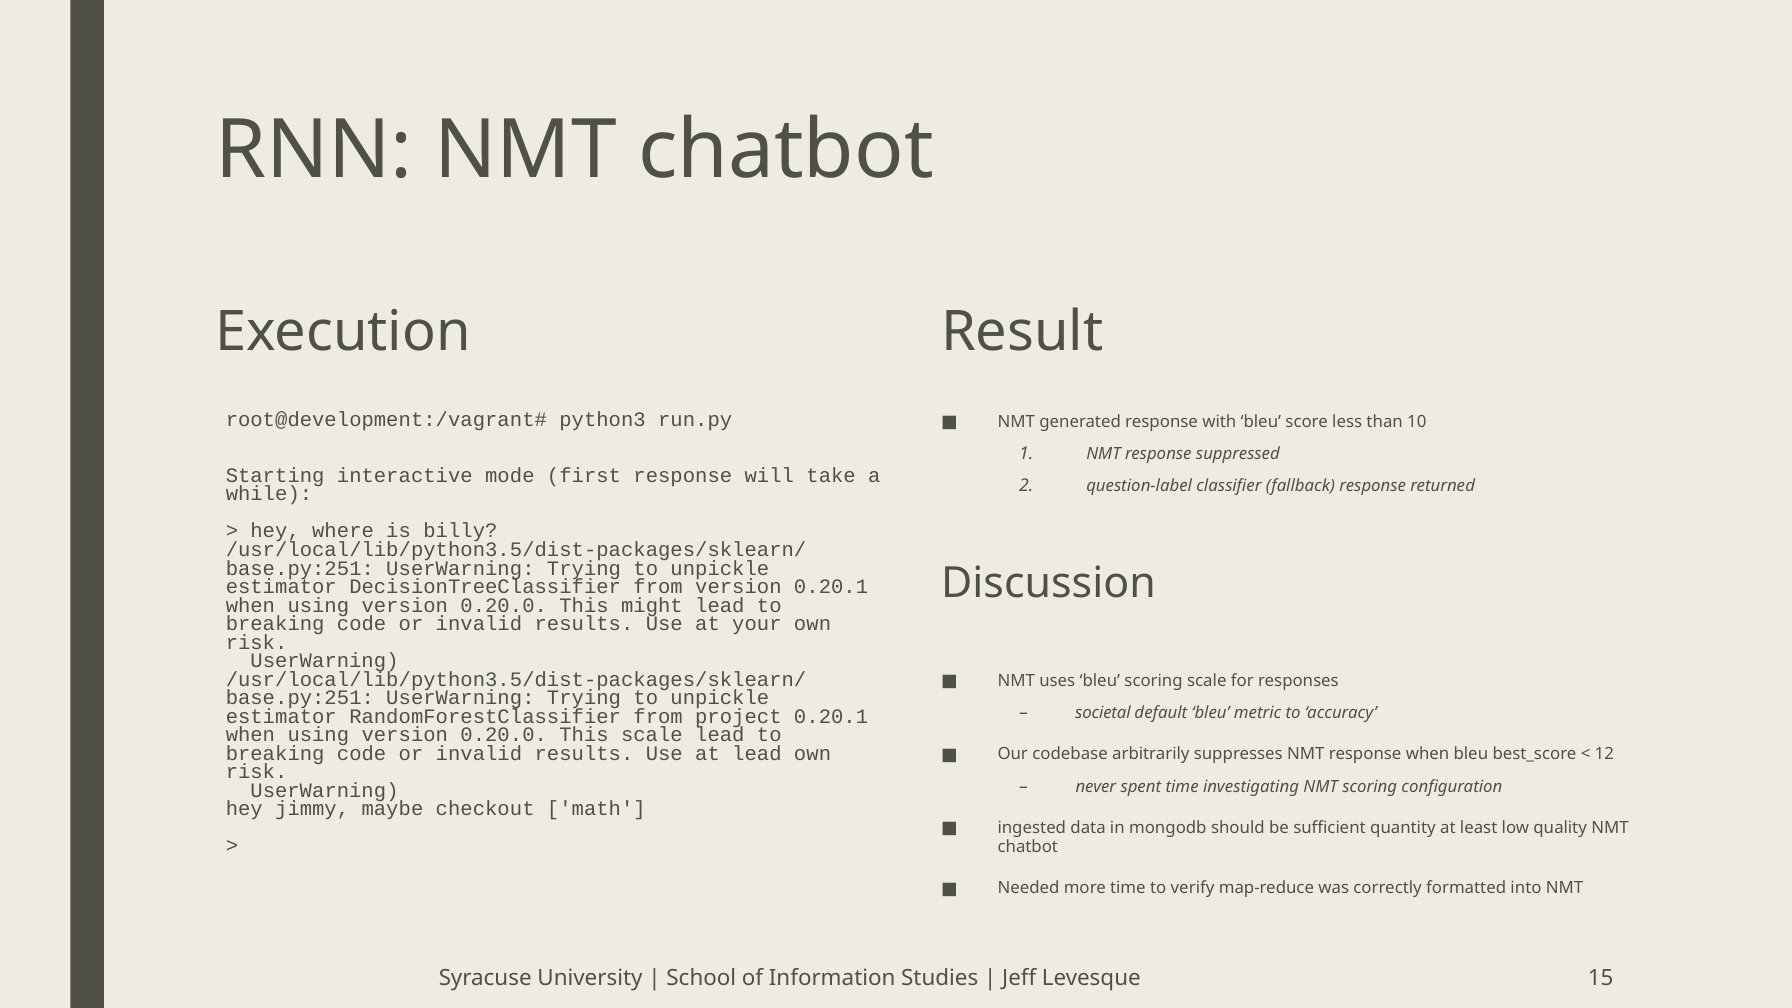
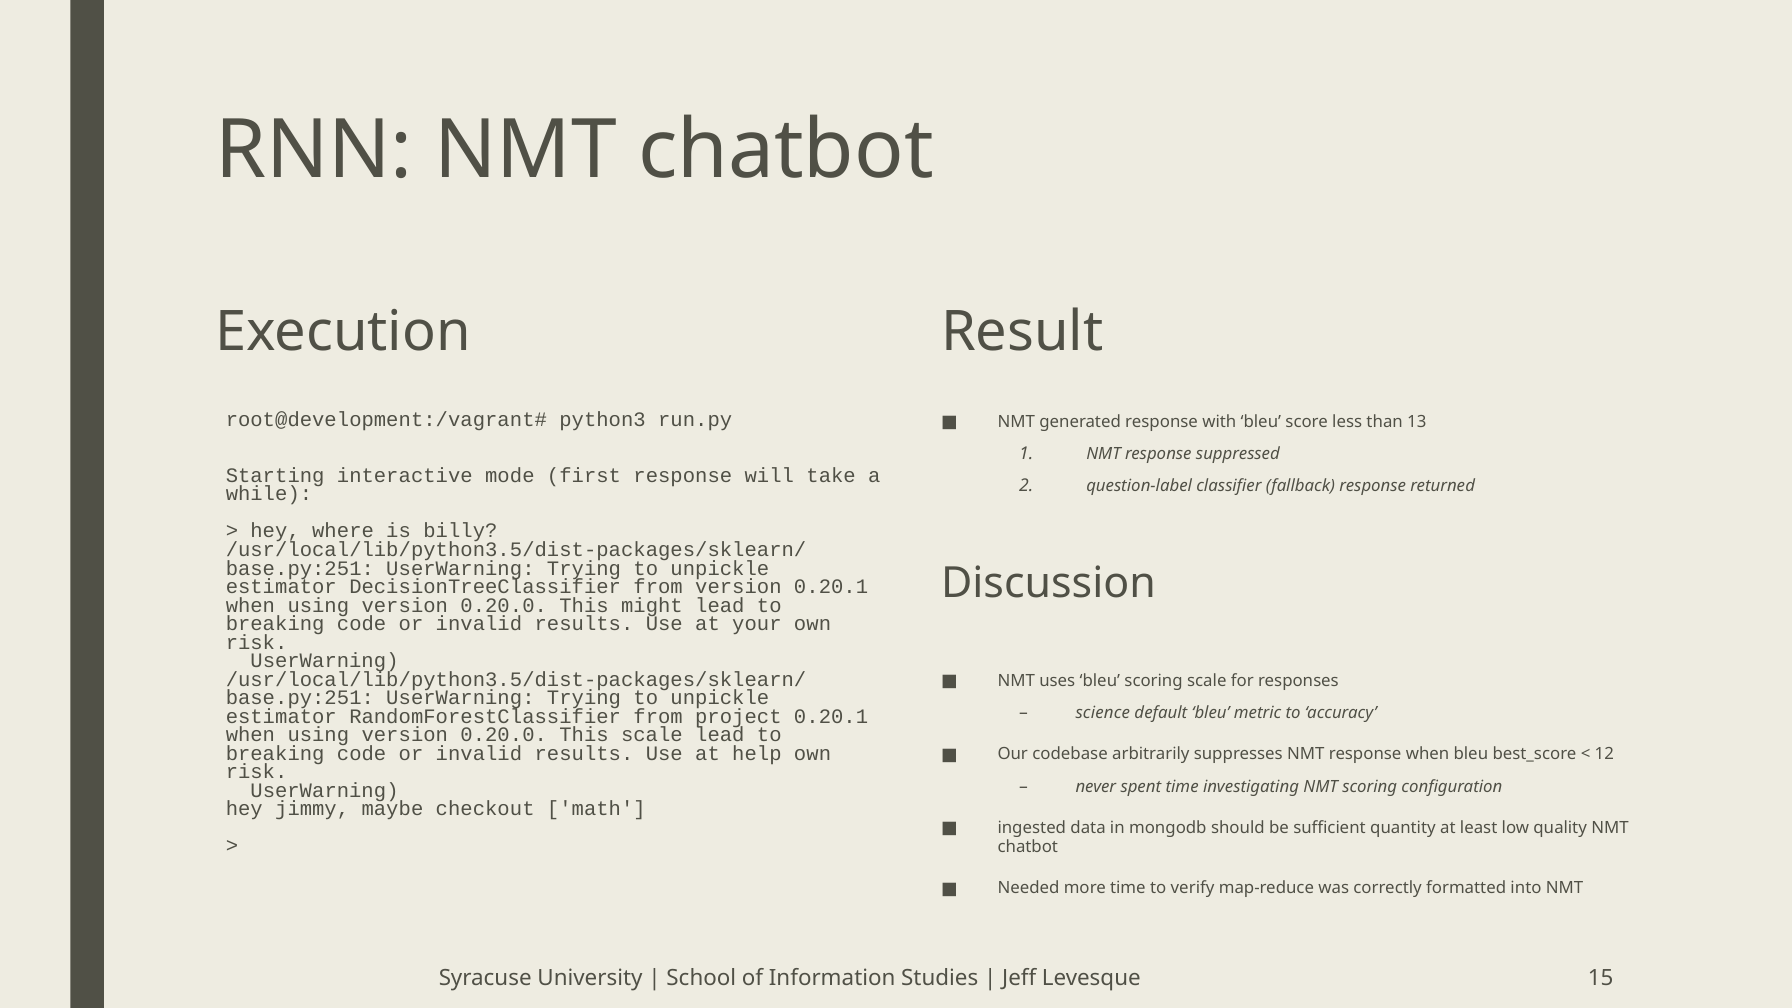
10: 10 -> 13
societal: societal -> science
at lead: lead -> help
